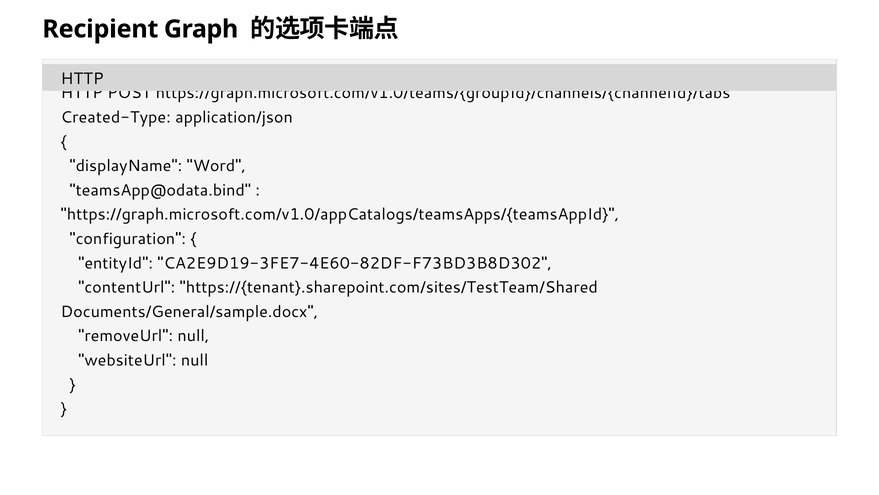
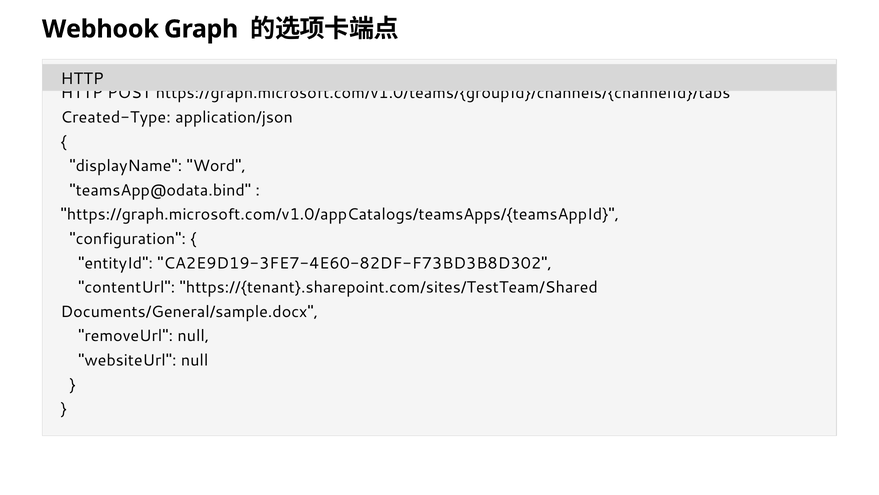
Recipient: Recipient -> Webhook
